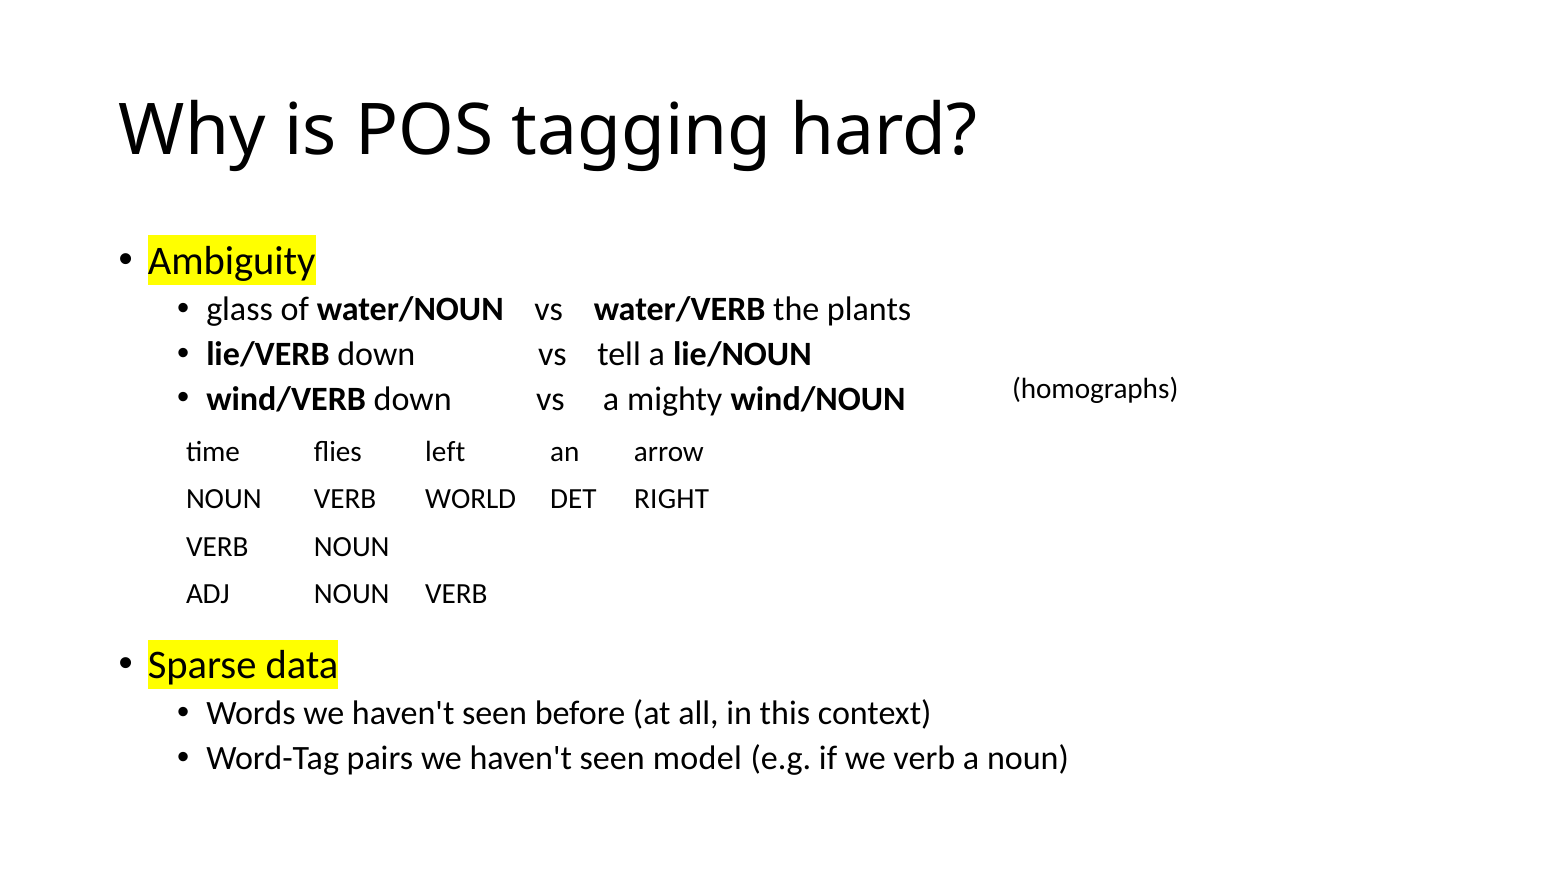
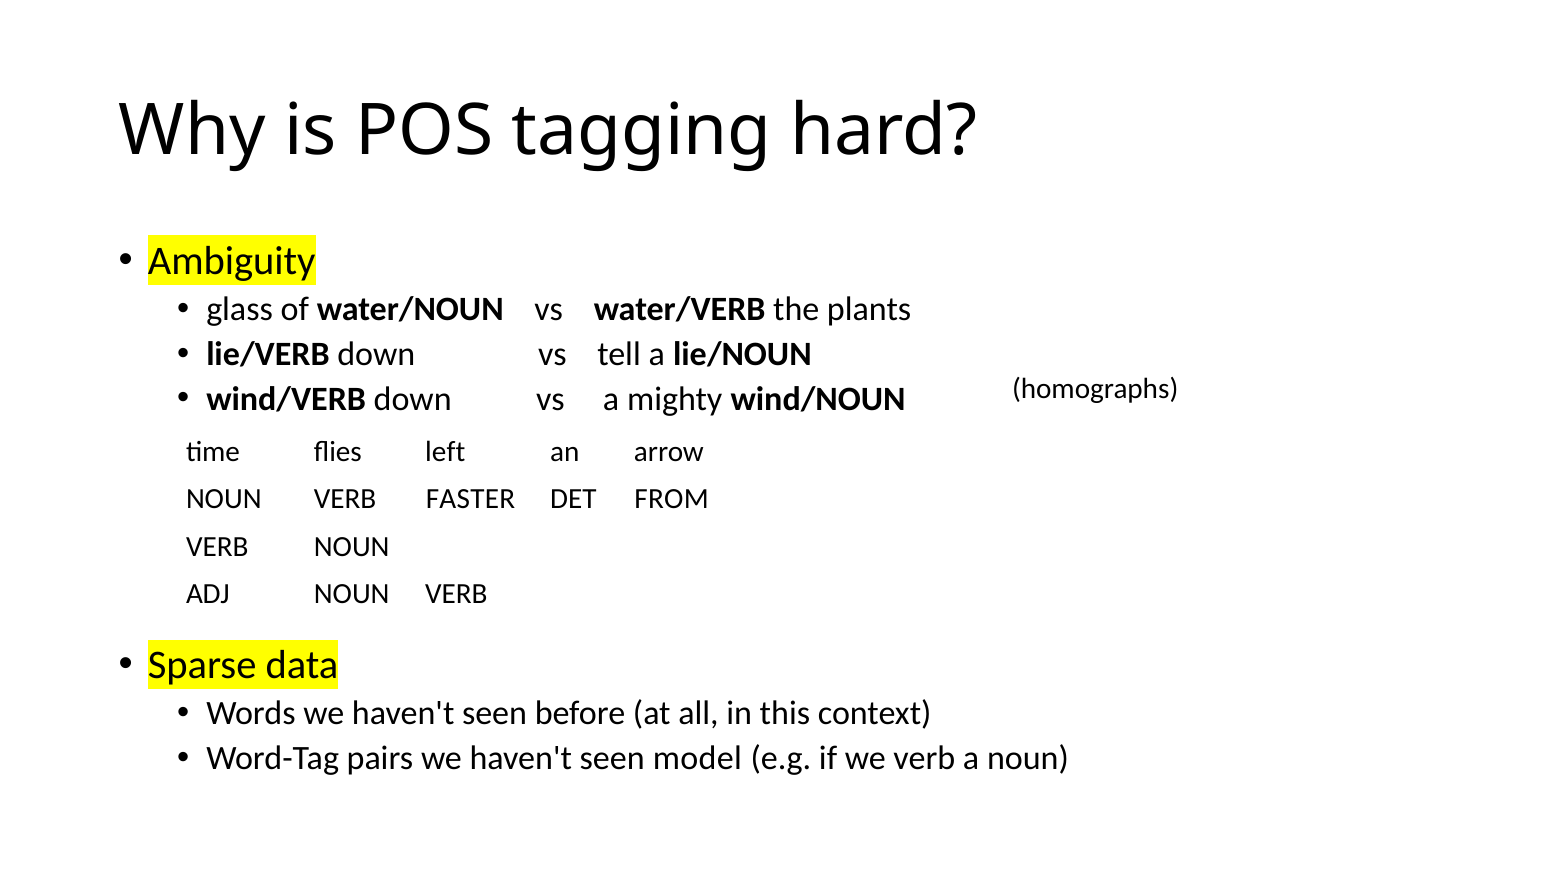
WORLD: WORLD -> FASTER
RIGHT: RIGHT -> FROM
